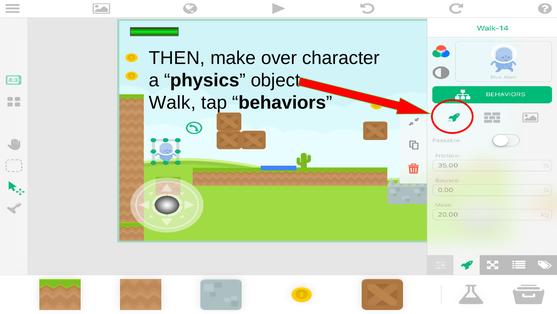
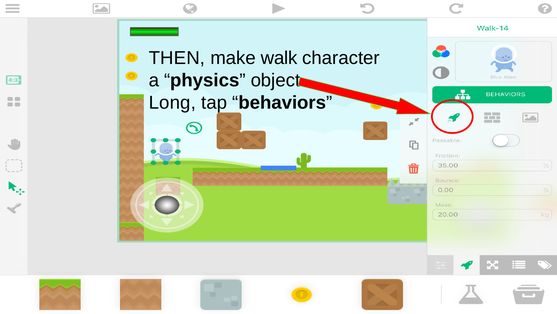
over: over -> walk
Walk: Walk -> Long
